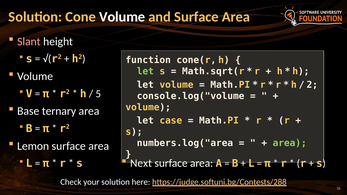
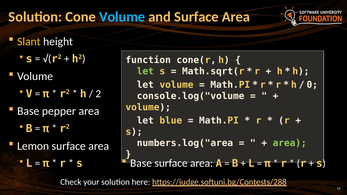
Volume at (122, 17) colour: white -> light blue
Slant colour: pink -> yellow
2: 2 -> 0
5: 5 -> 2
ternary: ternary -> pepper
case: case -> blue
Next at (141, 163): Next -> Base
